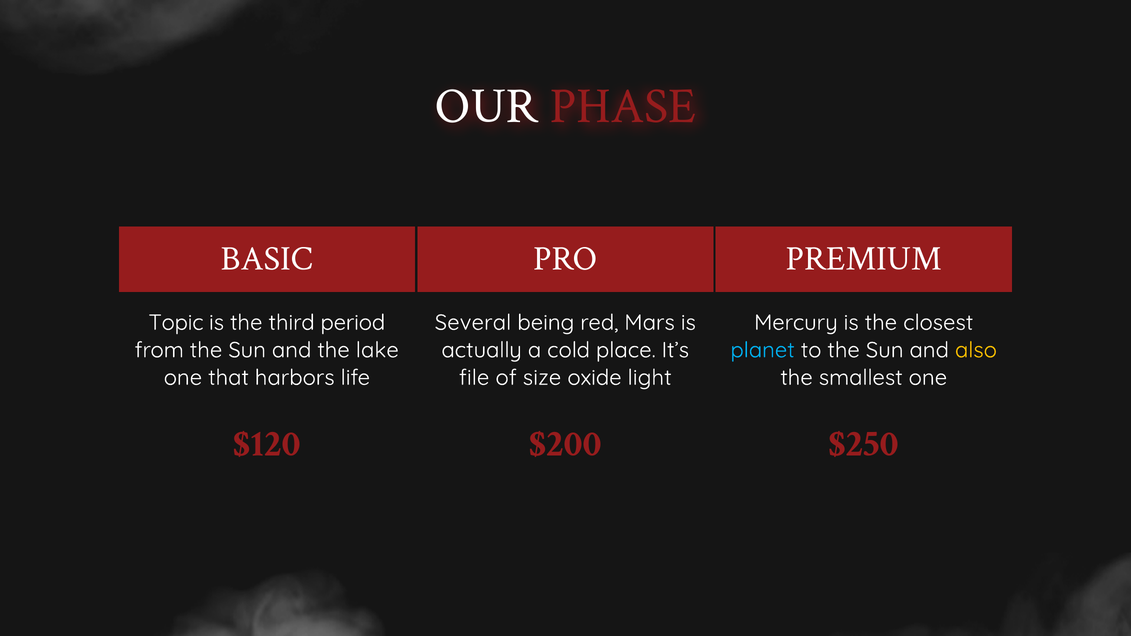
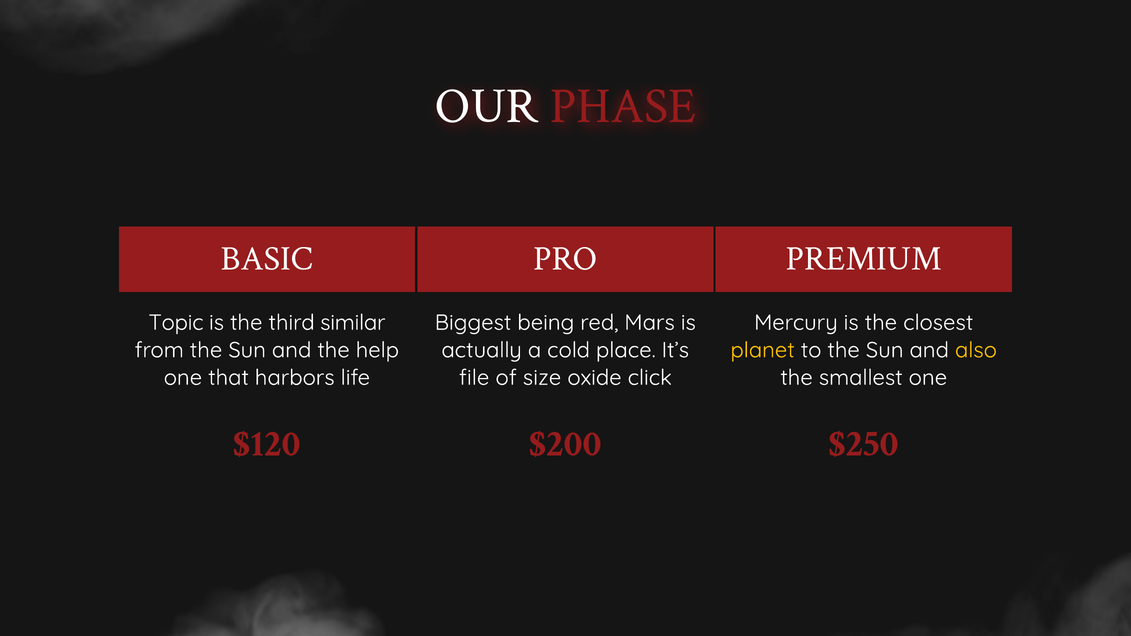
period: period -> similar
Several: Several -> Biggest
lake: lake -> help
planet colour: light blue -> yellow
light: light -> click
